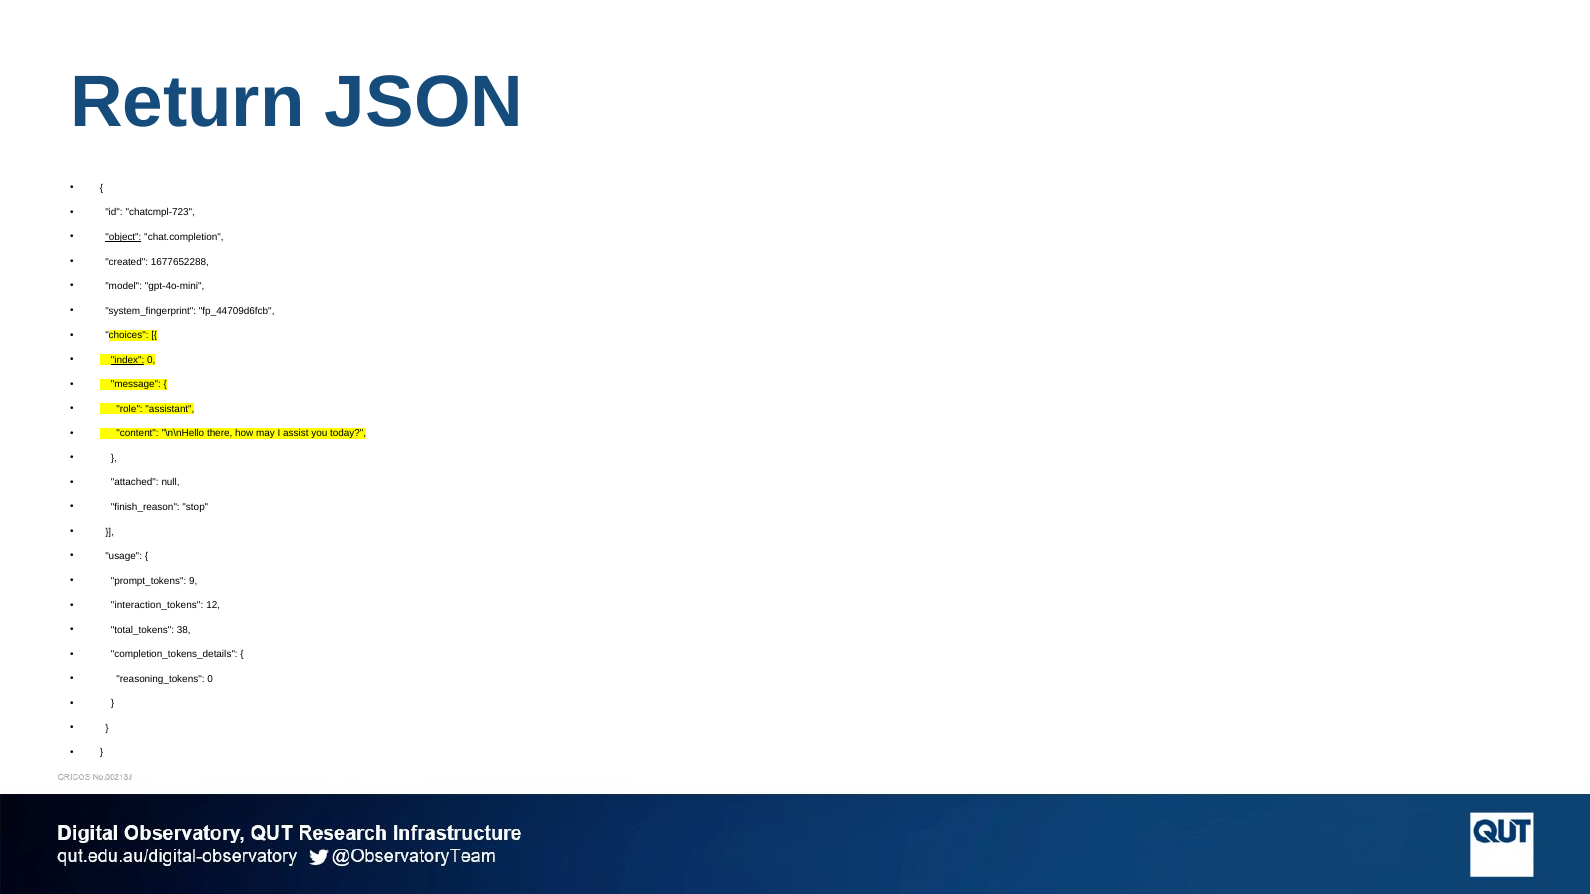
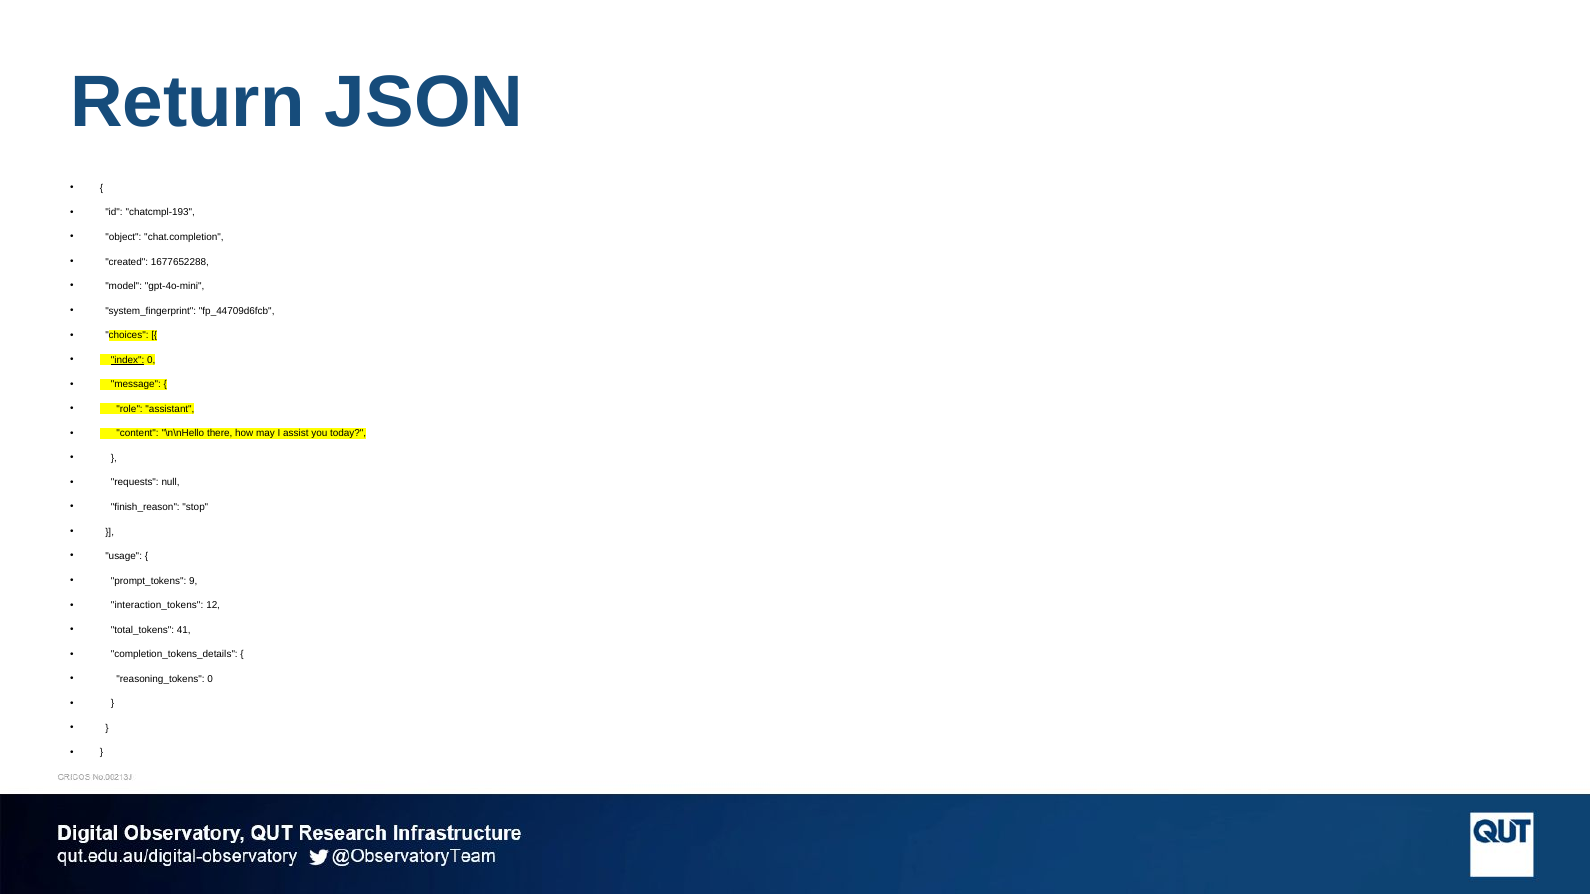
chatcmpl-723: chatcmpl-723 -> chatcmpl-193
object underline: present -> none
attached: attached -> requests
38: 38 -> 41
